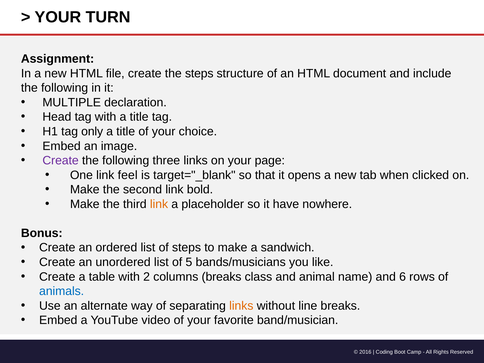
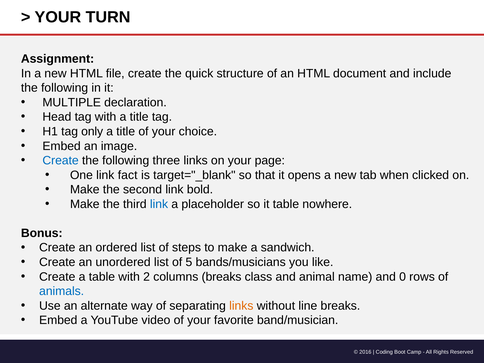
the steps: steps -> quick
Create at (61, 161) colour: purple -> blue
feel: feel -> fact
link at (159, 204) colour: orange -> blue
it have: have -> table
6: 6 -> 0
